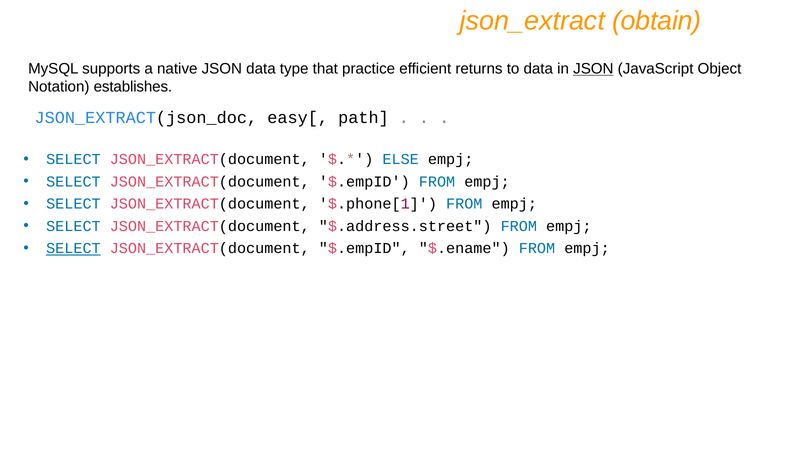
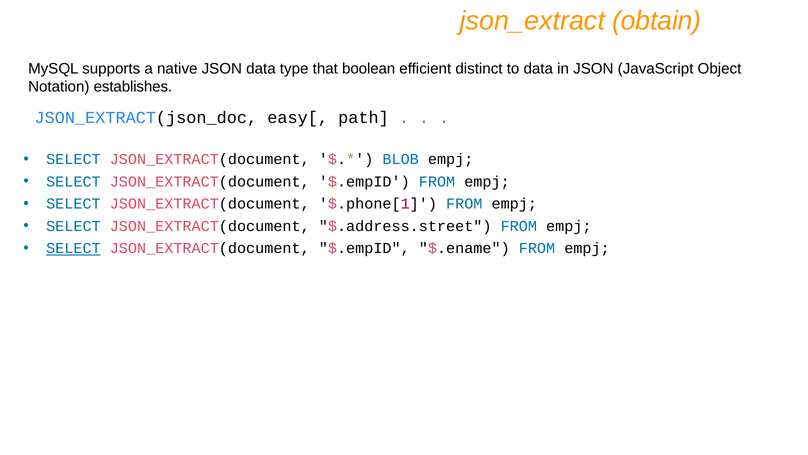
practice: practice -> boolean
returns: returns -> distinct
JSON at (593, 69) underline: present -> none
ELSE: ELSE -> BLOB
